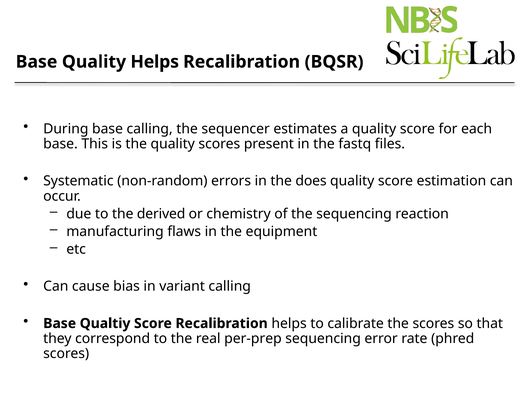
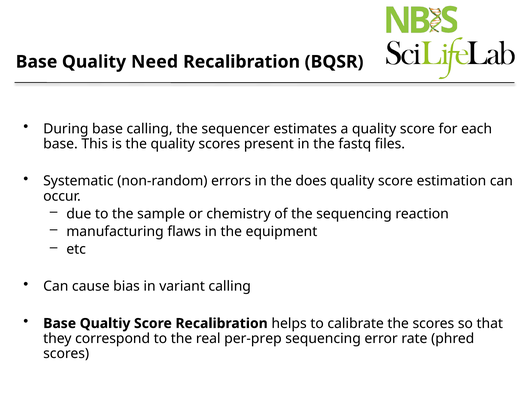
Quality Helps: Helps -> Need
derived: derived -> sample
